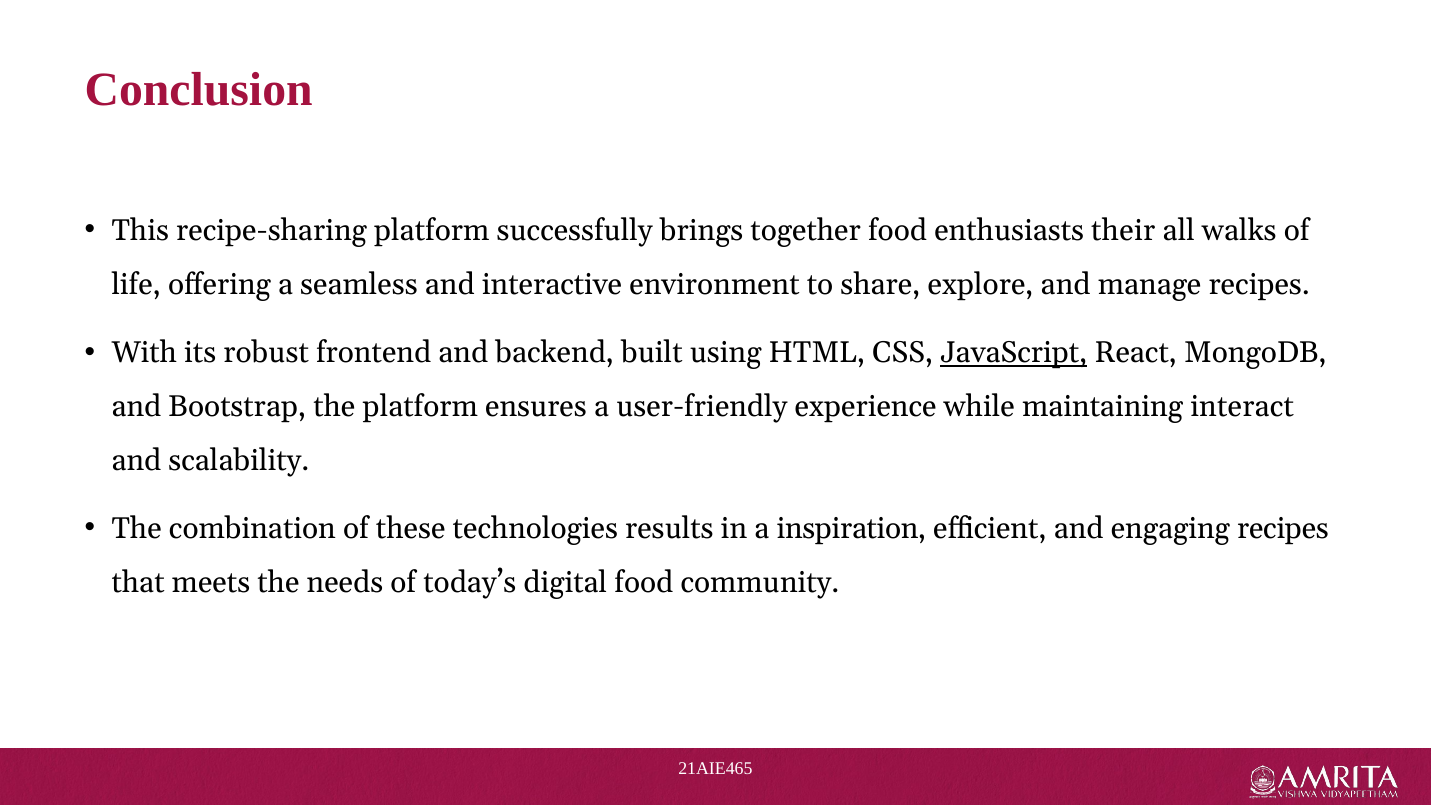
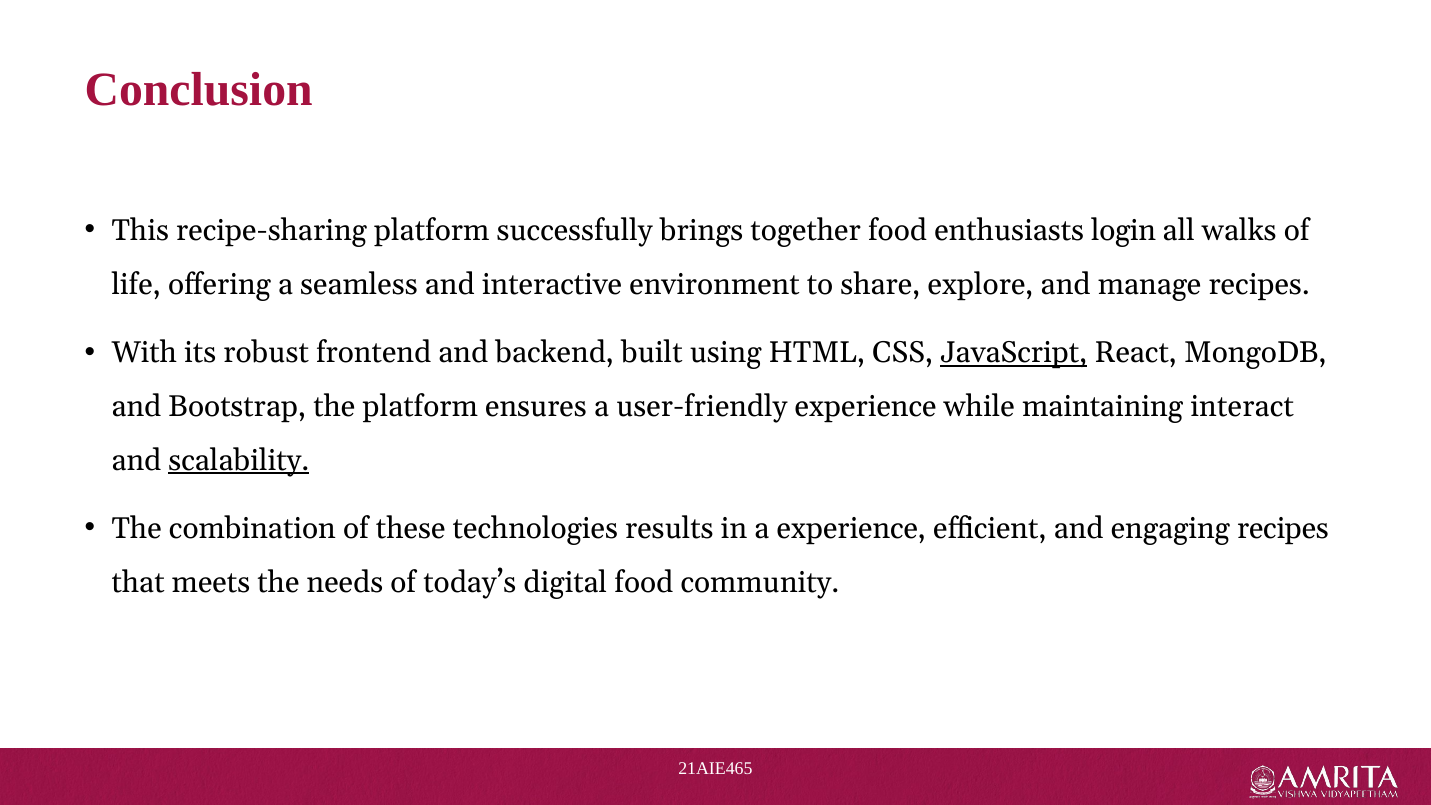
their: their -> login
scalability underline: none -> present
a inspiration: inspiration -> experience
